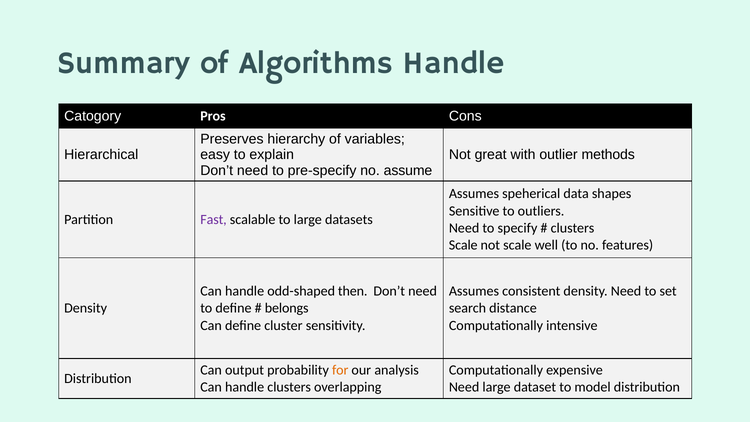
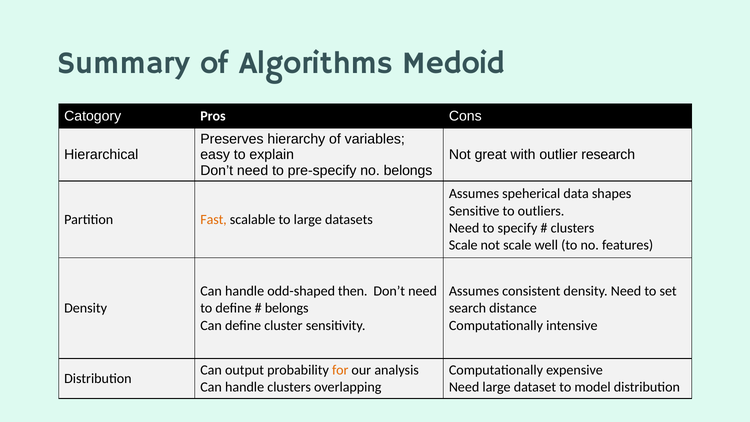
Algorithms Handle: Handle -> Medoid
methods: methods -> research
no assume: assume -> belongs
Fast colour: purple -> orange
